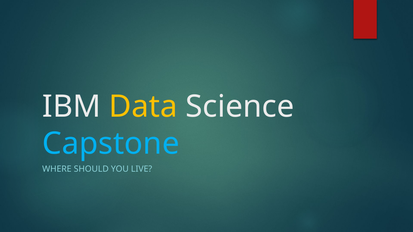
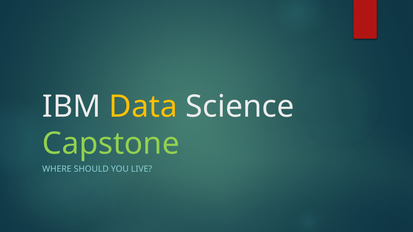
Capstone colour: light blue -> light green
